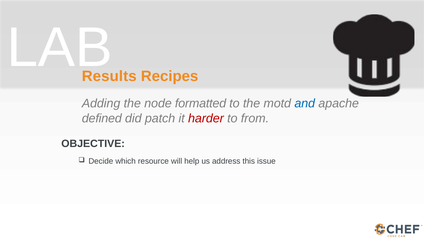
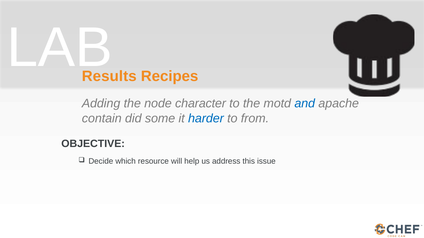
formatted: formatted -> character
defined: defined -> contain
patch: patch -> some
harder colour: red -> blue
